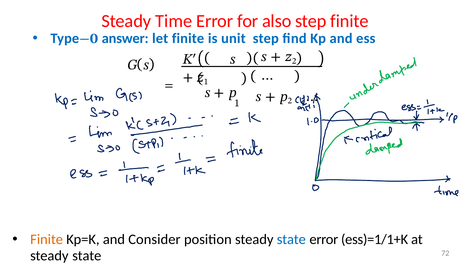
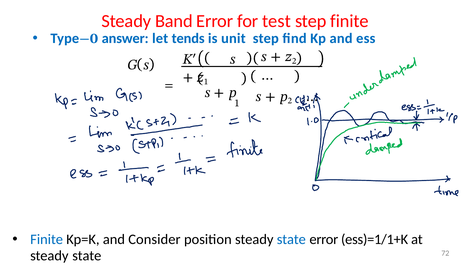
Time: Time -> Band
also: also -> test
let finite: finite -> tends
Finite at (47, 239) colour: orange -> blue
